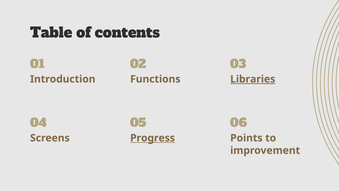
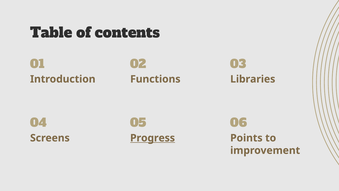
Libraries underline: present -> none
